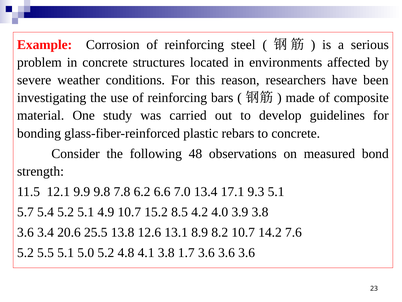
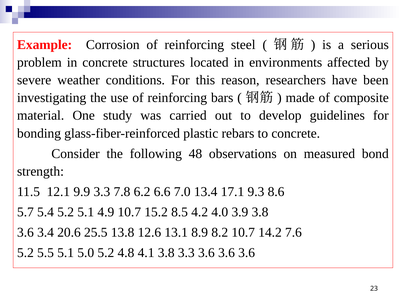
9.9 9.8: 9.8 -> 3.3
9.3 5.1: 5.1 -> 8.6
3.8 1.7: 1.7 -> 3.3
